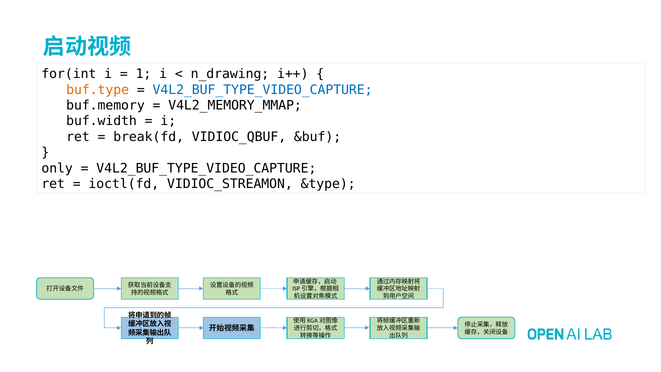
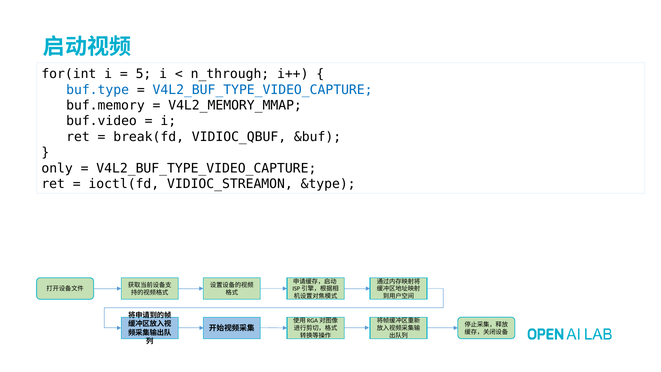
1: 1 -> 5
n_drawing: n_drawing -> n_through
buf.type colour: orange -> blue
buf.width: buf.width -> buf.video
